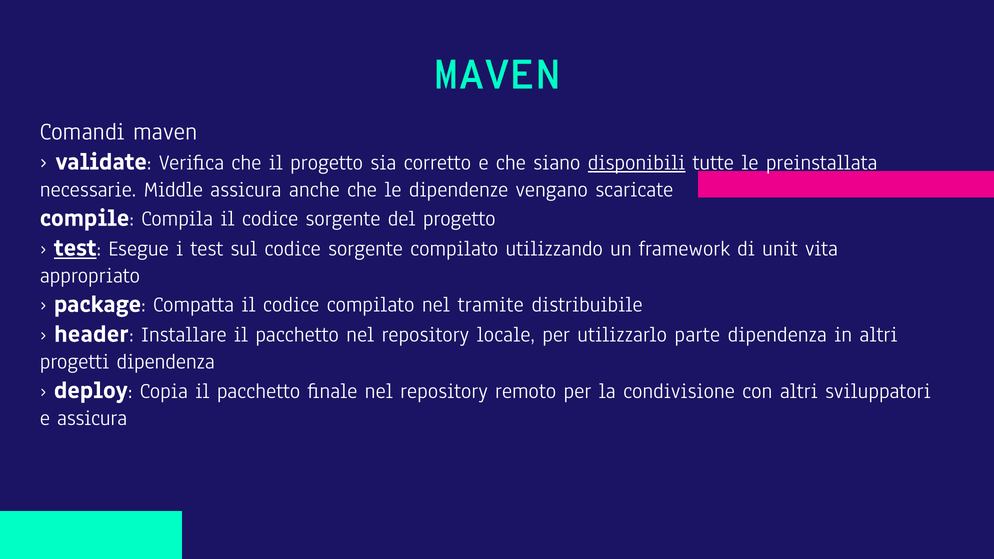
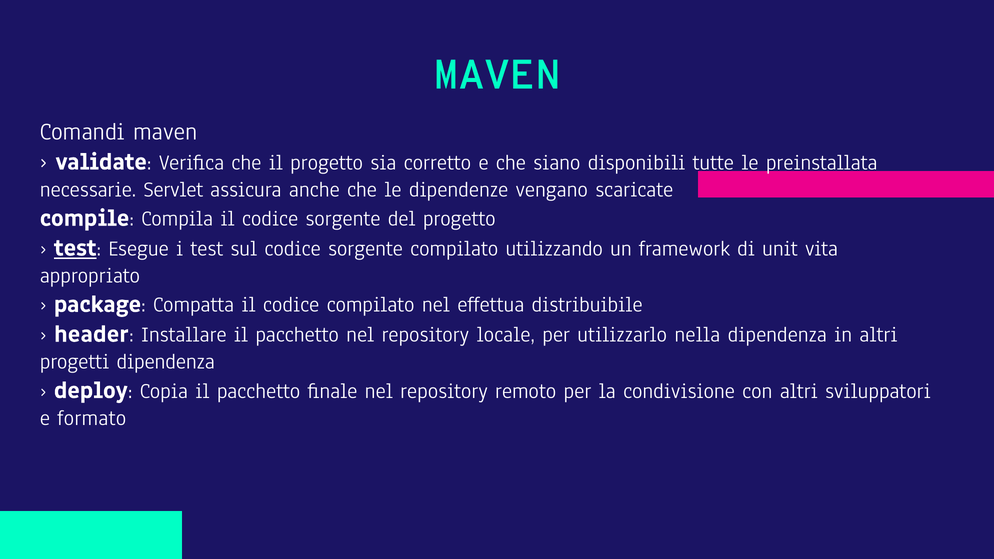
disponibili underline: present -> none
Middle: Middle -> Servlet
tramite: tramite -> effettua
parte: parte -> nella
e assicura: assicura -> formato
